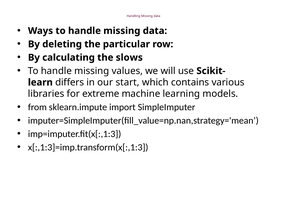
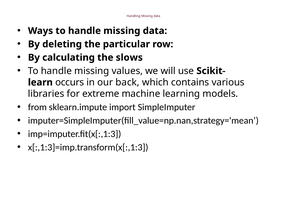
differs: differs -> occurs
start: start -> back
